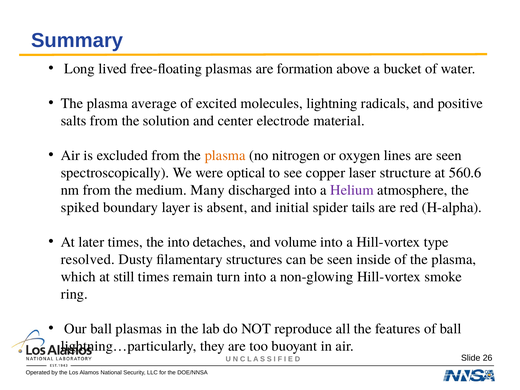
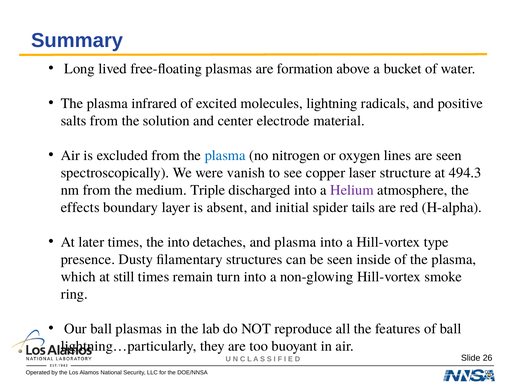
average: average -> infrared
plasma at (225, 155) colour: orange -> blue
optical: optical -> vanish
560.6: 560.6 -> 494.3
Many: Many -> Triple
spiked: spiked -> effects
and volume: volume -> plasma
resolved: resolved -> presence
